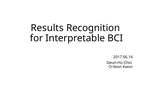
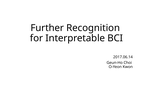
Results: Results -> Further
